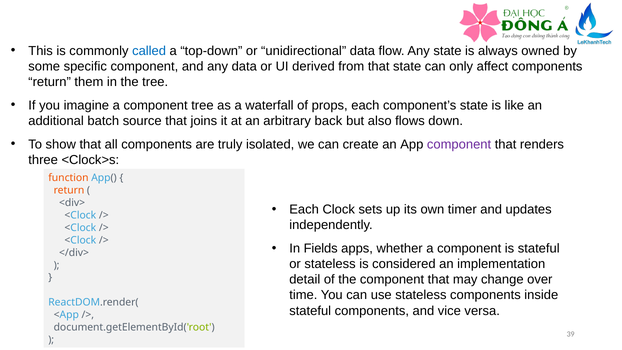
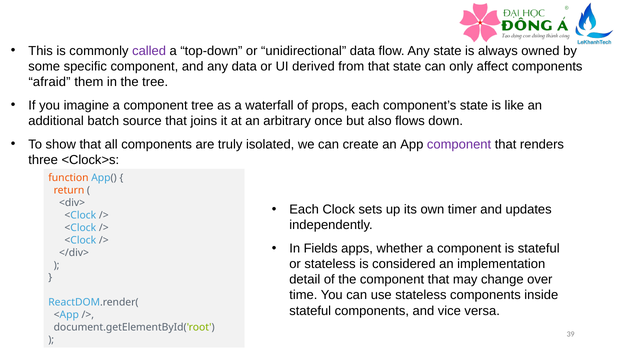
called colour: blue -> purple
return at (50, 82): return -> afraid
back: back -> once
